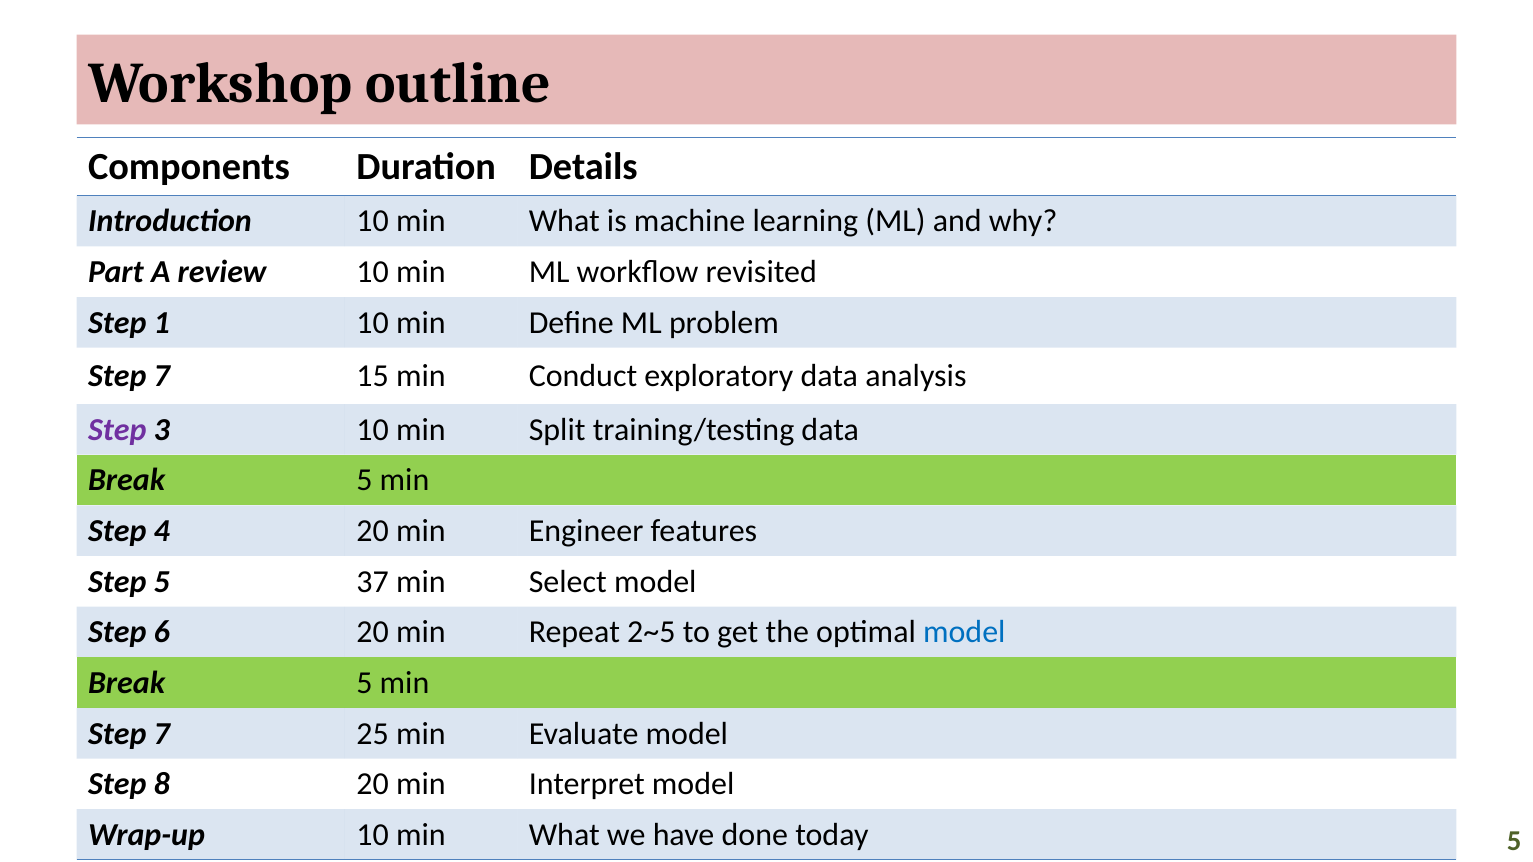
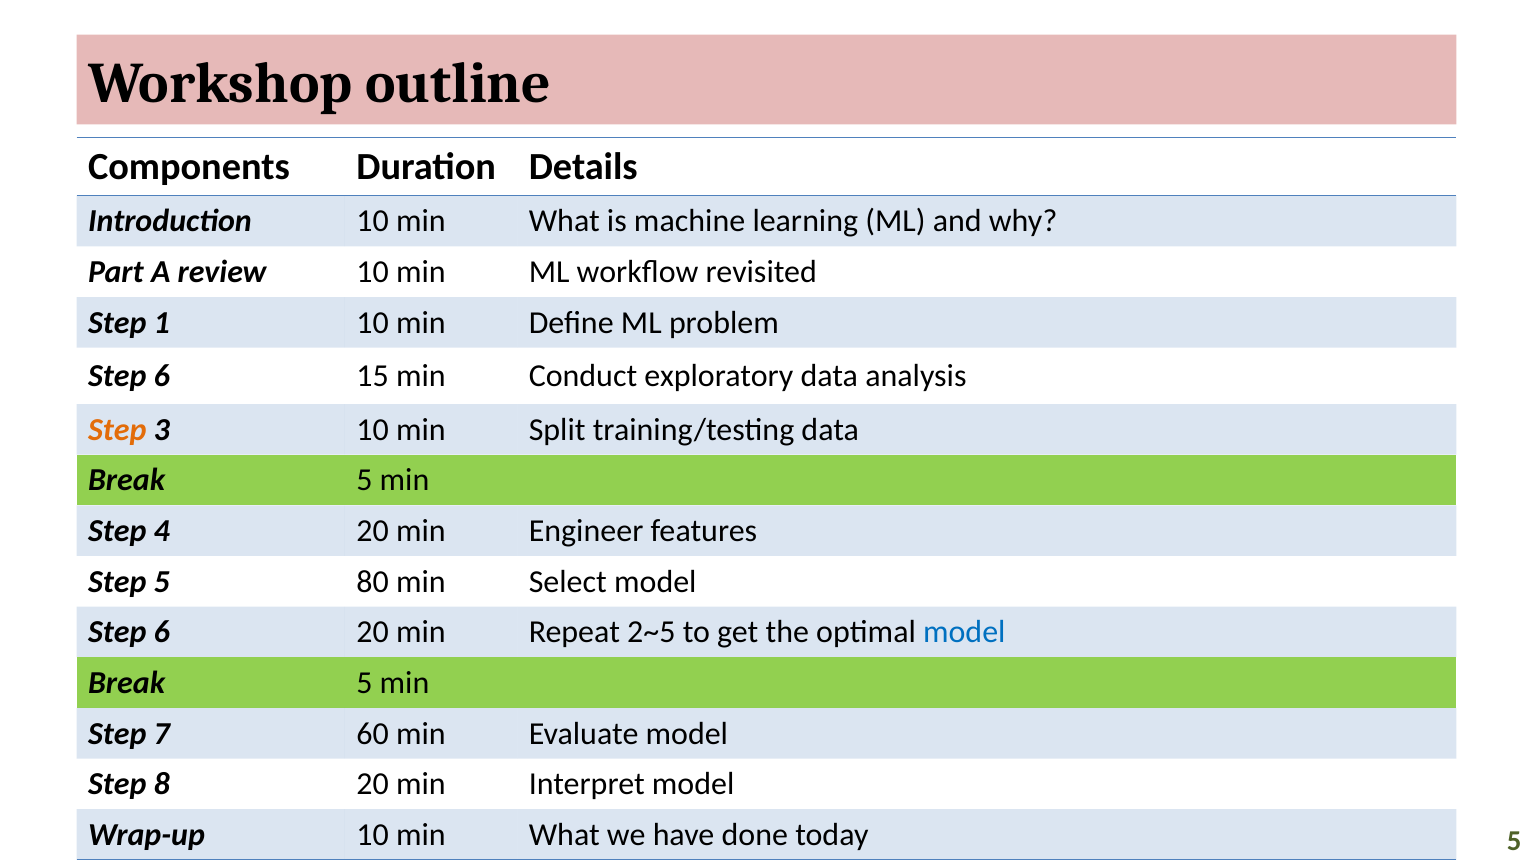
7 at (162, 376): 7 -> 6
Step at (117, 430) colour: purple -> orange
37: 37 -> 80
25: 25 -> 60
